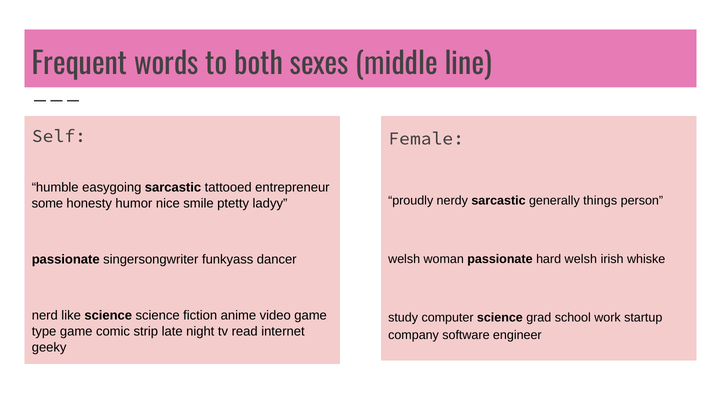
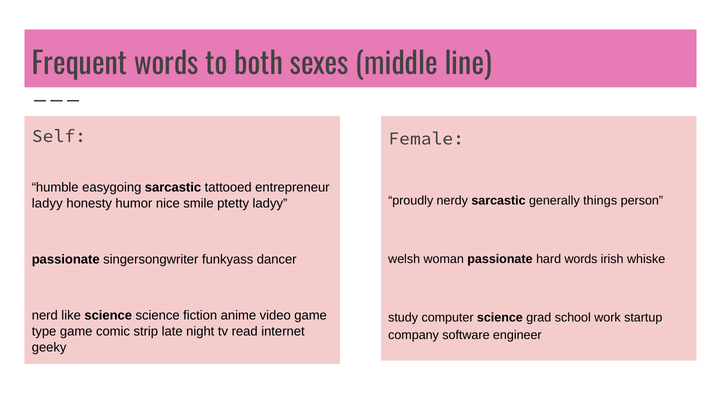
some at (47, 203): some -> ladyy
hard welsh: welsh -> words
